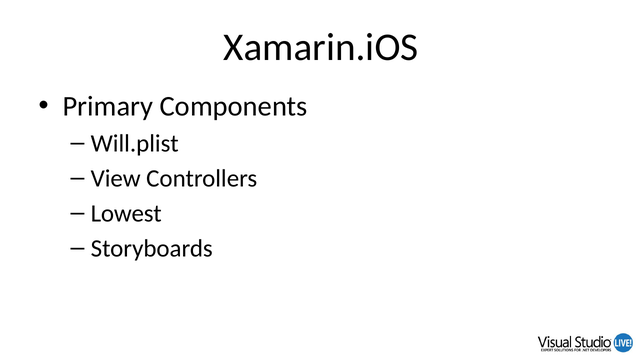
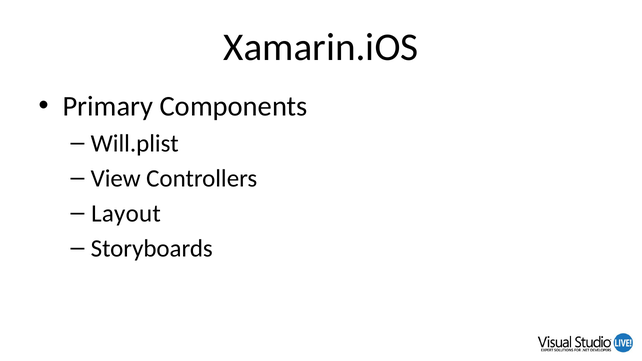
Lowest: Lowest -> Layout
